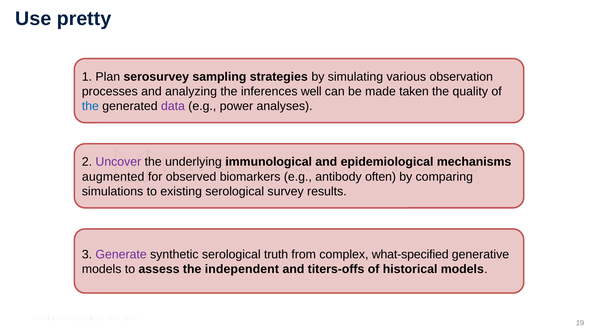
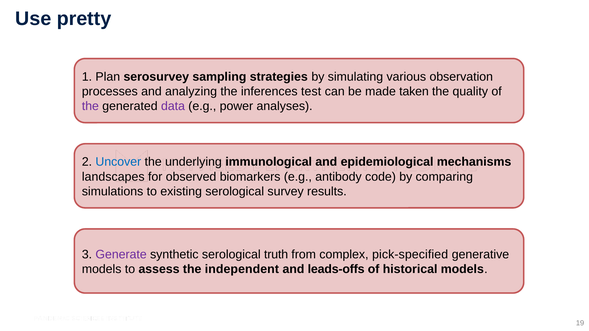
well: well -> test
the at (90, 106) colour: blue -> purple
Uncover colour: purple -> blue
augmented: augmented -> landscapes
often: often -> code
what-specified: what-specified -> pick-specified
titers-offs: titers-offs -> leads-offs
